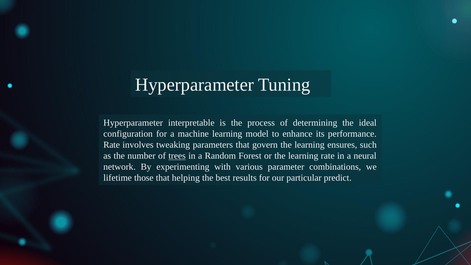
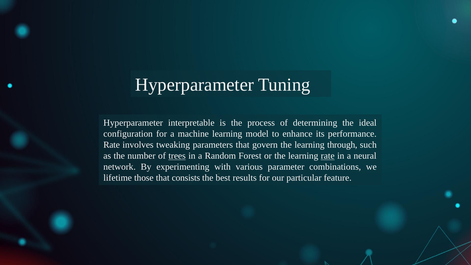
ensures: ensures -> through
rate at (328, 156) underline: none -> present
helping: helping -> consists
predict: predict -> feature
